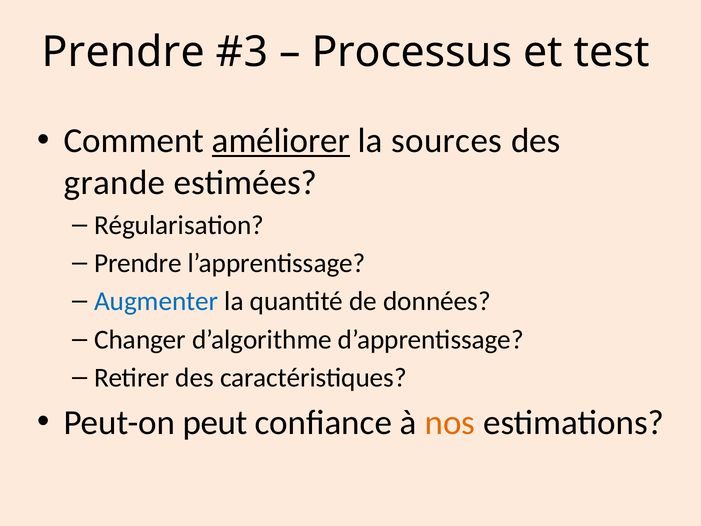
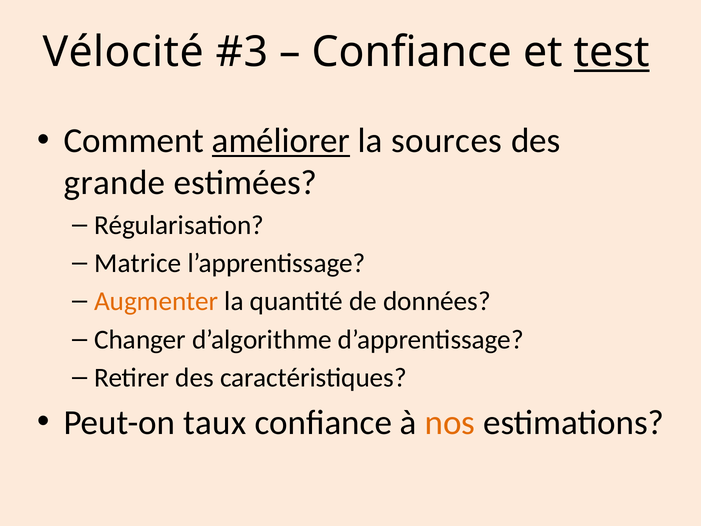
Prendre at (123, 52): Prendre -> Vélocité
Processus at (412, 52): Processus -> Confiance
test underline: none -> present
Prendre at (138, 263): Prendre -> Matrice
Augmenter colour: blue -> orange
peut: peut -> taux
